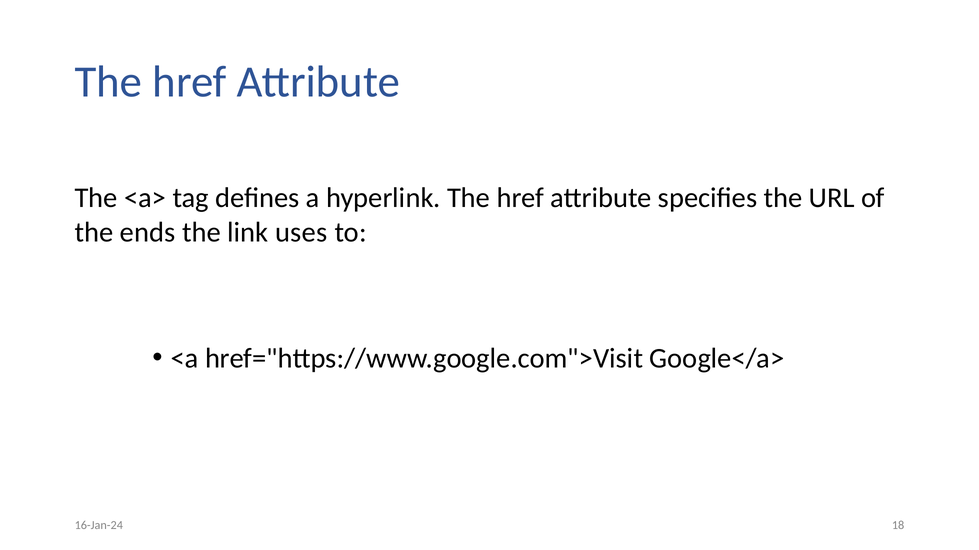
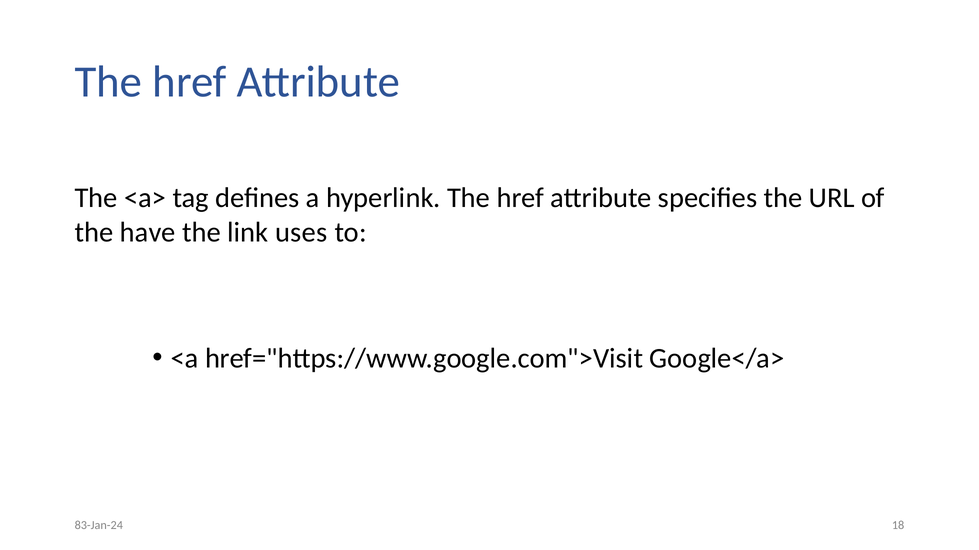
ends: ends -> have
16-Jan-24: 16-Jan-24 -> 83-Jan-24
